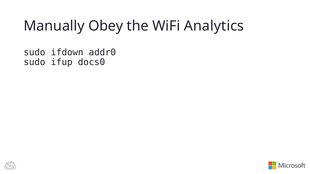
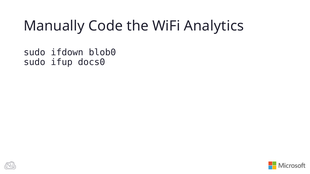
Obey: Obey -> Code
addr0: addr0 -> blob0
